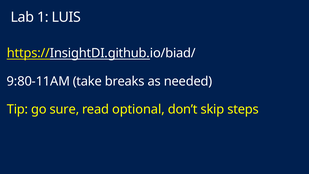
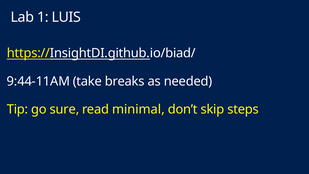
9:80-11AM: 9:80-11AM -> 9:44-11AM
optional: optional -> minimal
